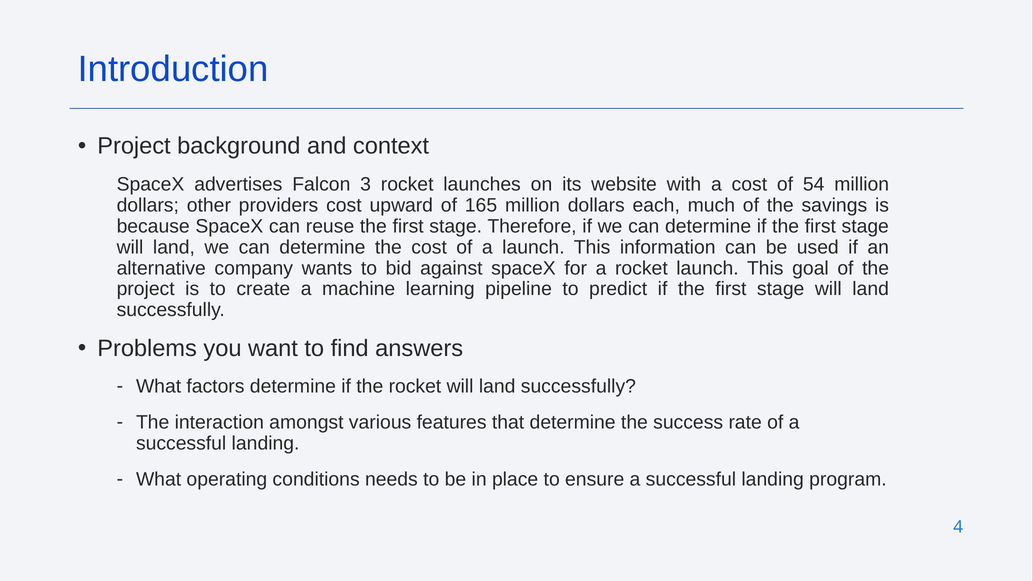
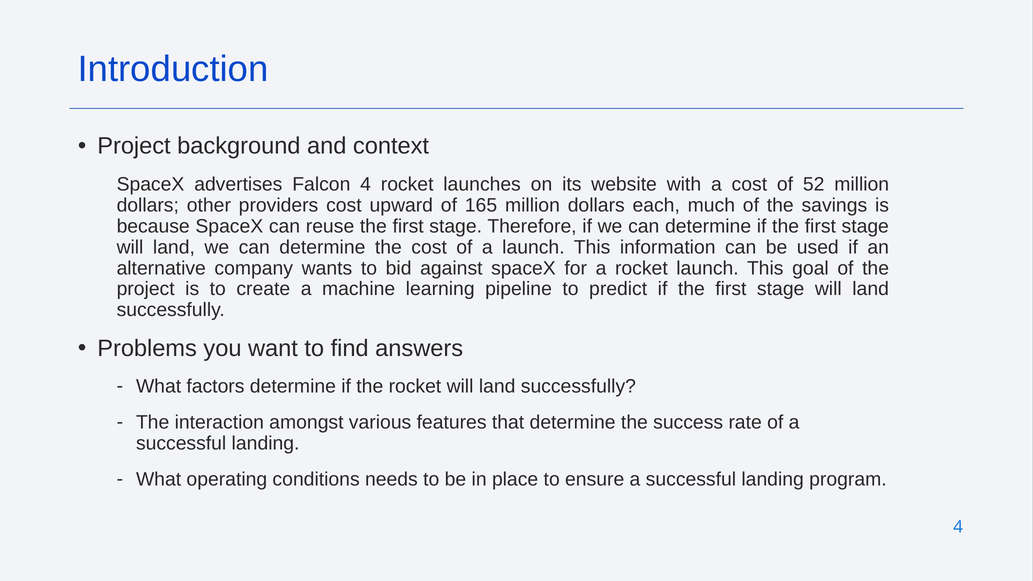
Falcon 3: 3 -> 4
54: 54 -> 52
